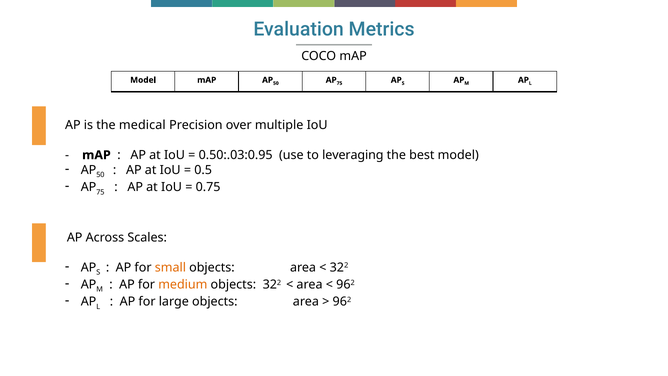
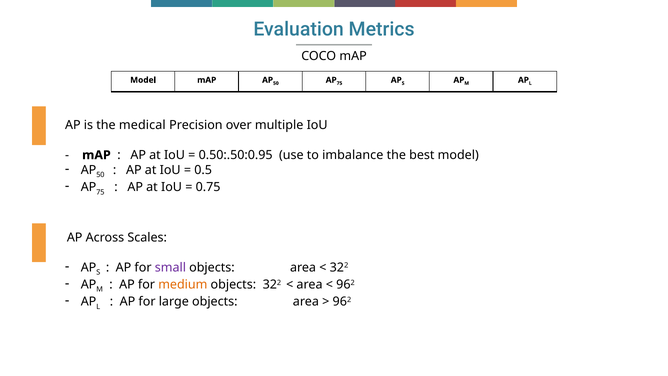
0.50:.03:0.95: 0.50:.03:0.95 -> 0.50:.50:0.95
leveraging: leveraging -> imbalance
small colour: orange -> purple
